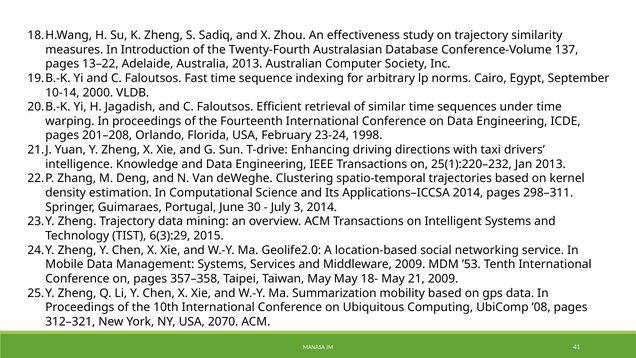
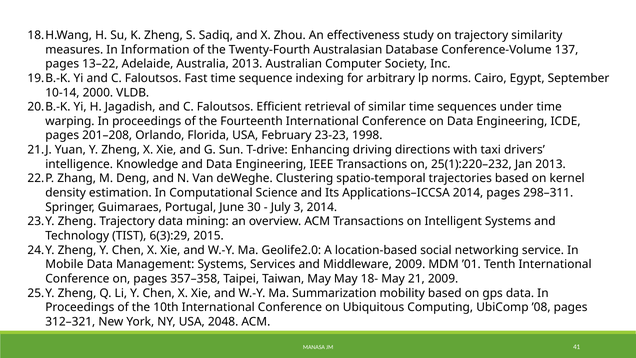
Introduction: Introduction -> Information
23-24: 23-24 -> 23-23
’53: ’53 -> ’01
2070: 2070 -> 2048
